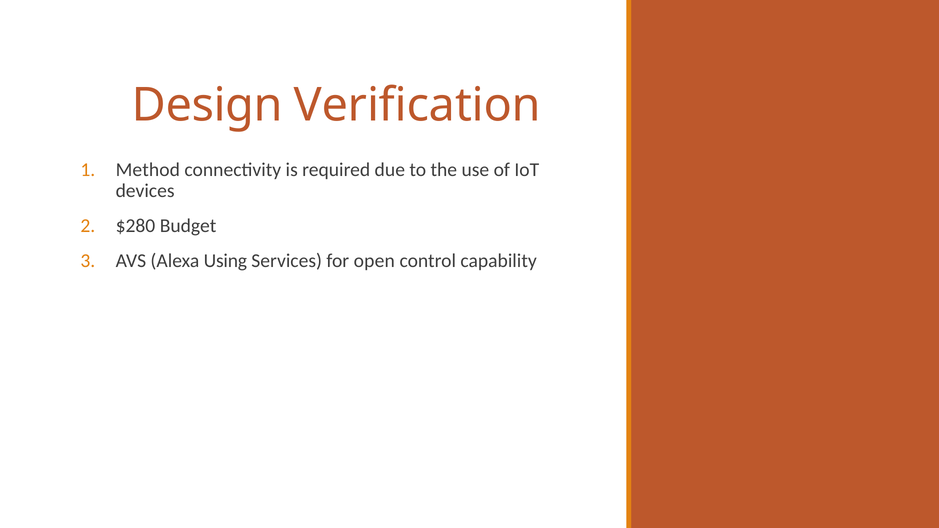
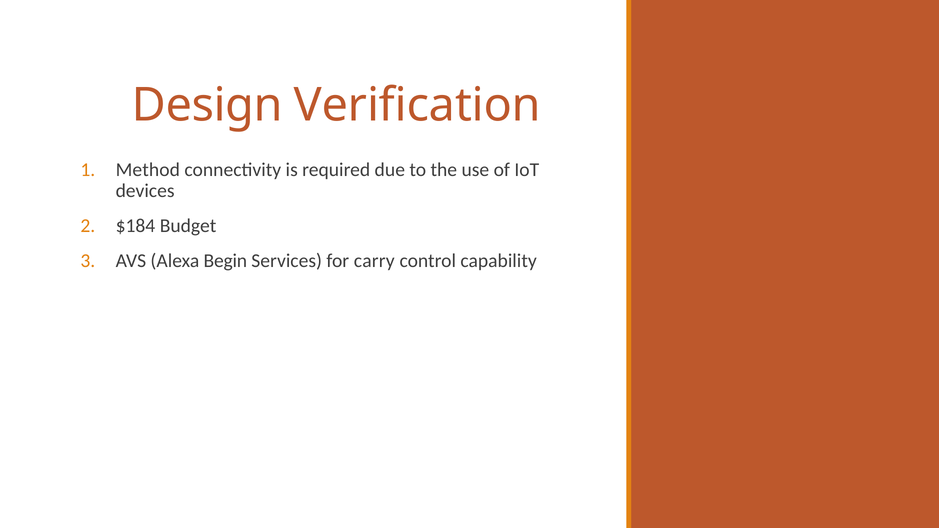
$280: $280 -> $184
Using: Using -> Begin
open: open -> carry
